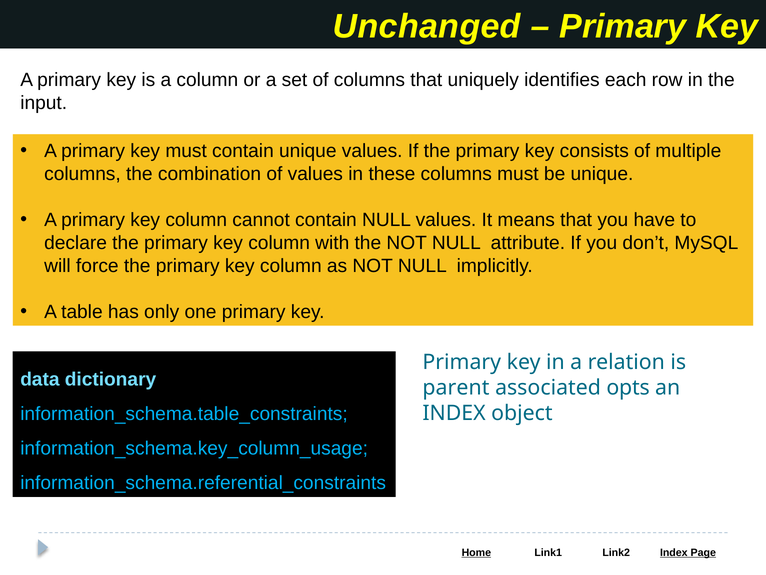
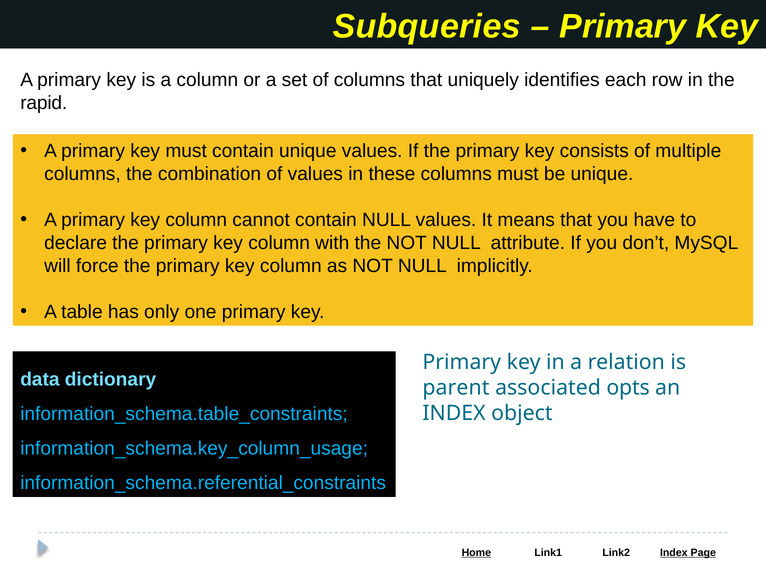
Unchanged: Unchanged -> Subqueries
input: input -> rapid
